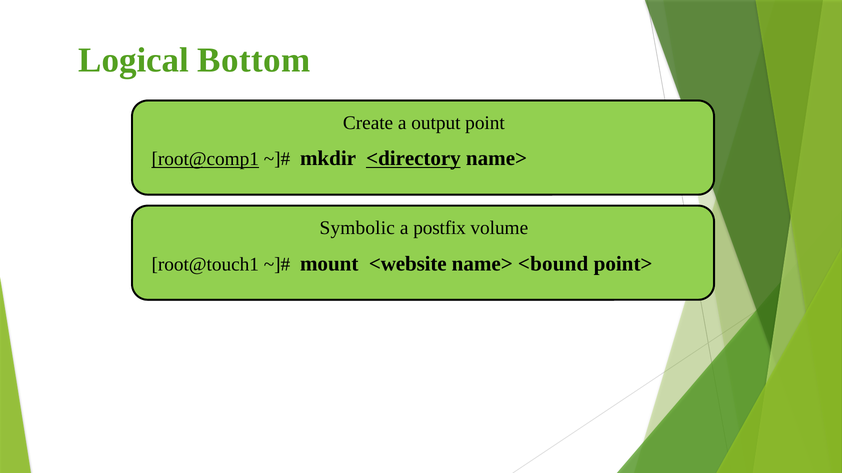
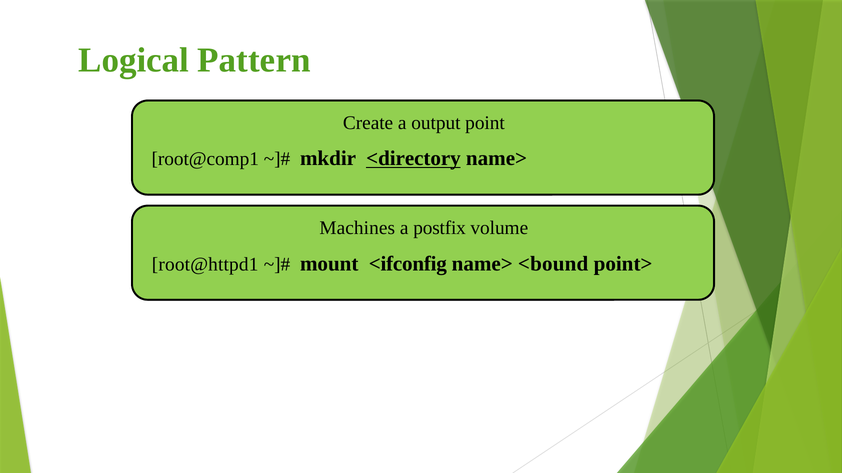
Bottom: Bottom -> Pattern
root@comp1 underline: present -> none
Symbolic: Symbolic -> Machines
root@touch1: root@touch1 -> root@httpd1
<website: <website -> <ifconfig
